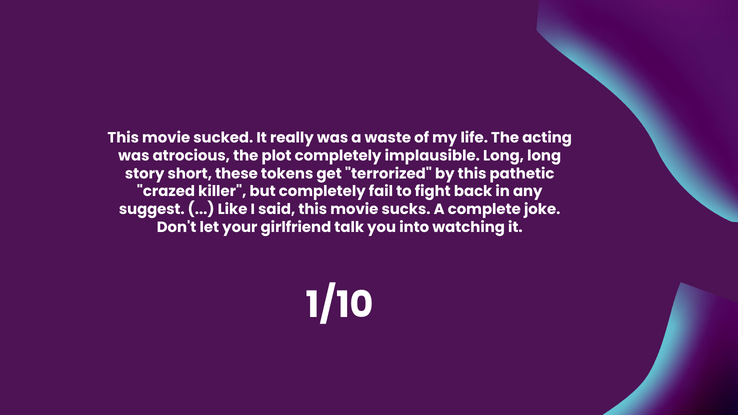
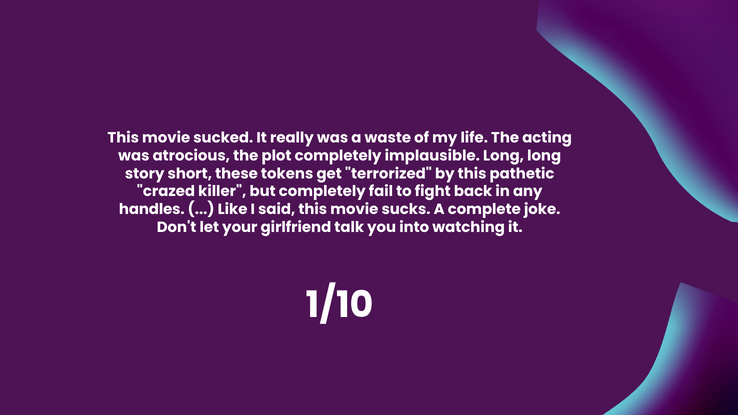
suggest: suggest -> handles
